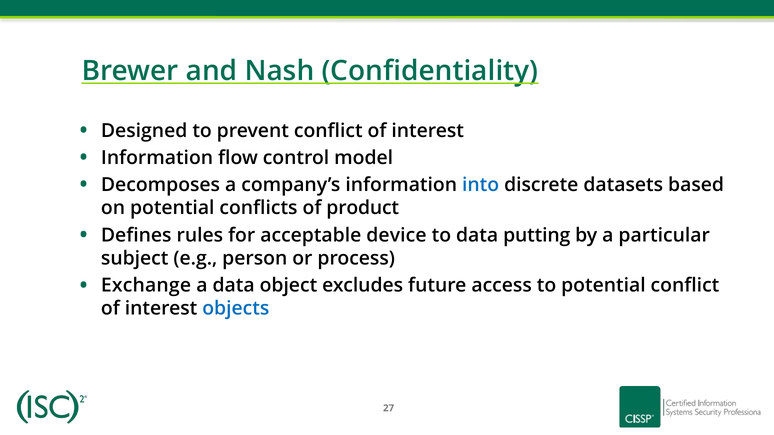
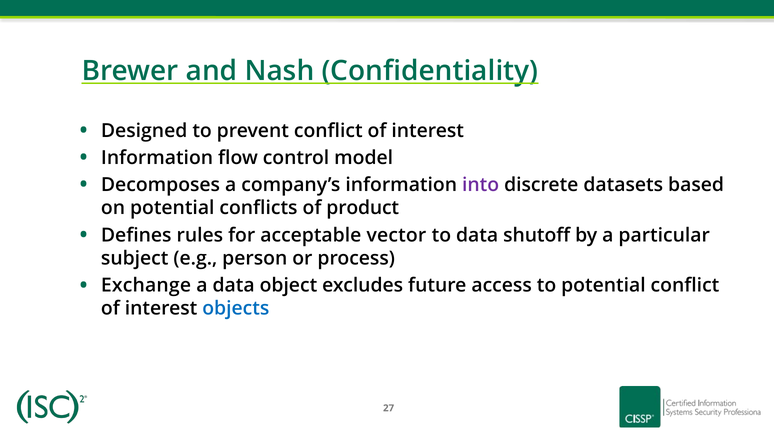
into colour: blue -> purple
device: device -> vector
putting: putting -> shutoff
